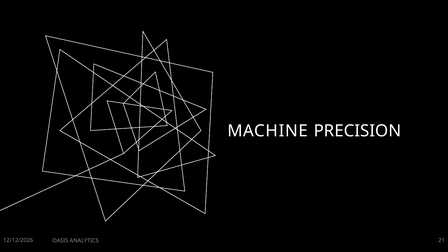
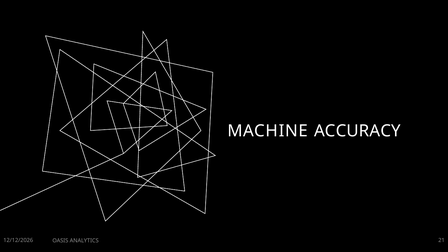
PRECISION: PRECISION -> ACCURACY
